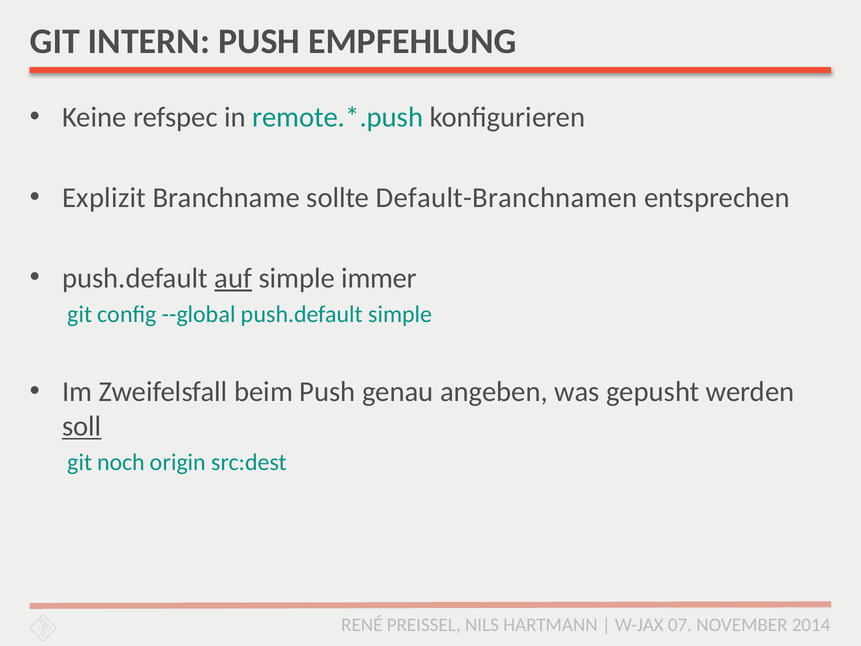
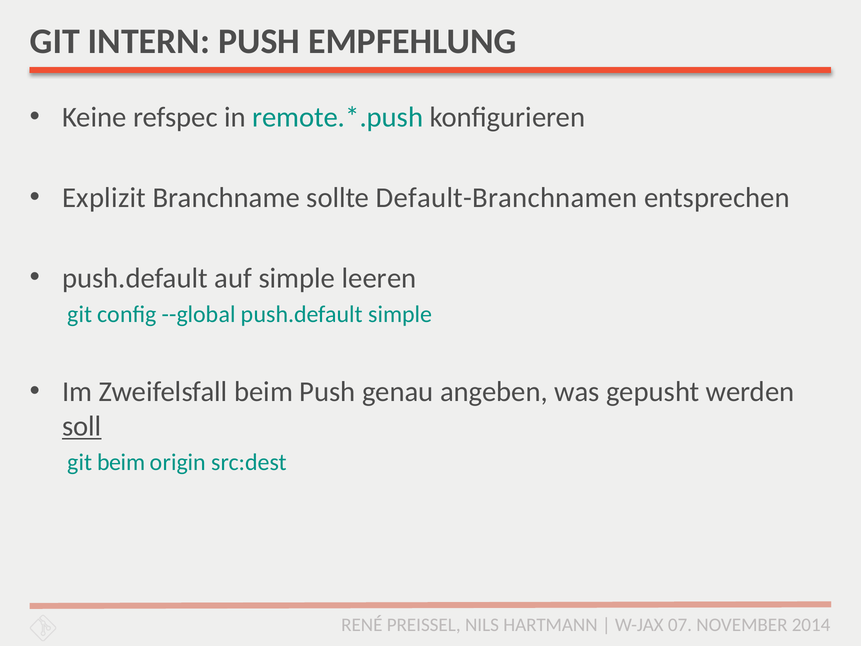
auf underline: present -> none
immer: immer -> leeren
git noch: noch -> beim
